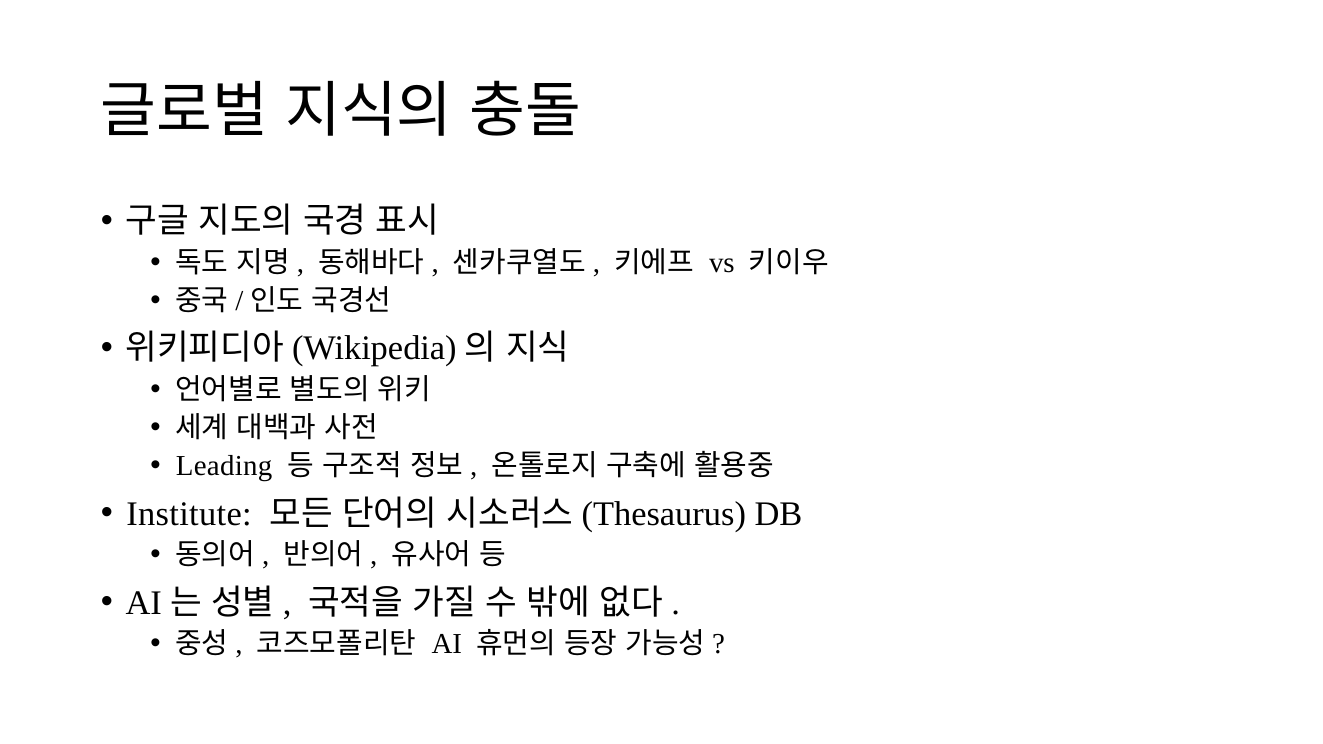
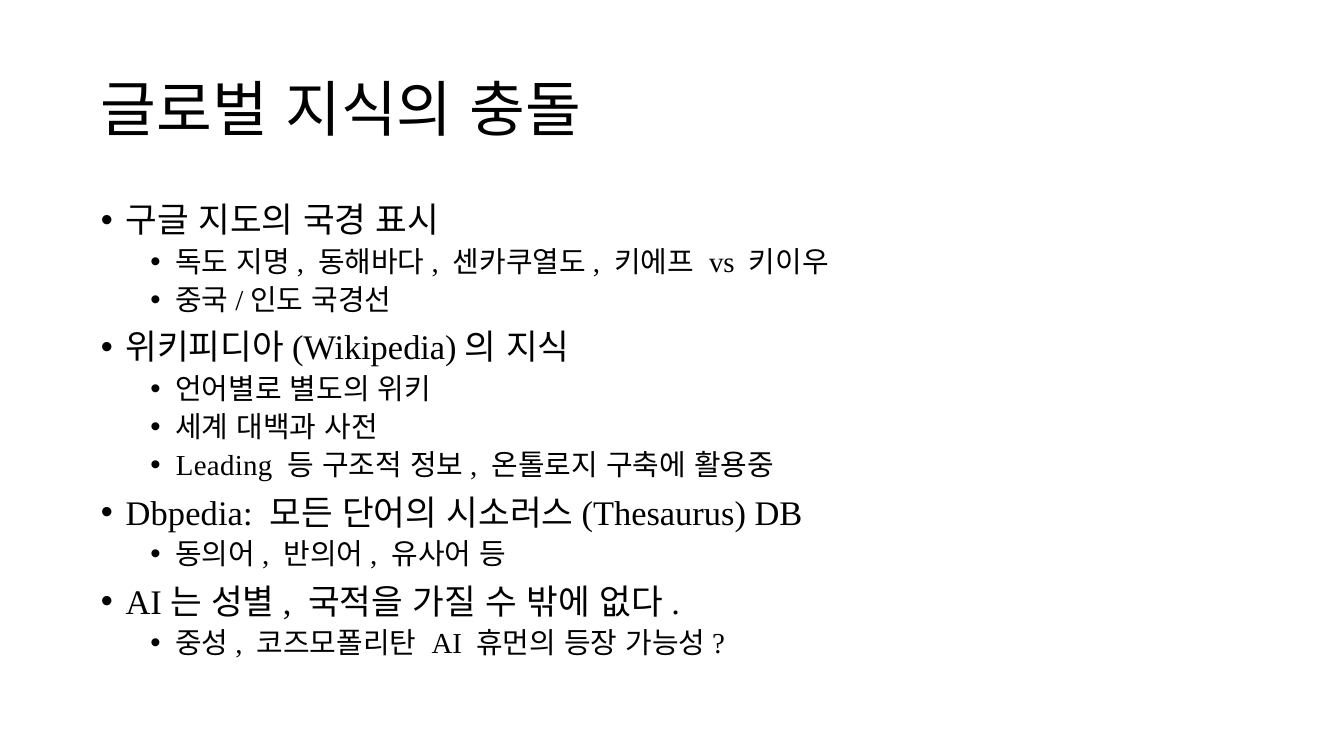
Institute: Institute -> Dbpedia
